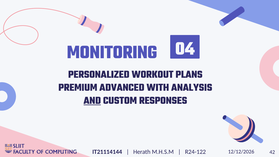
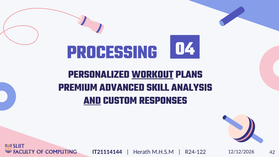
MONITORING: MONITORING -> PROCESSING
WORKOUT underline: none -> present
WITH: WITH -> SKILL
